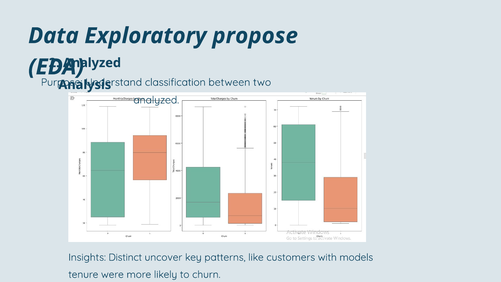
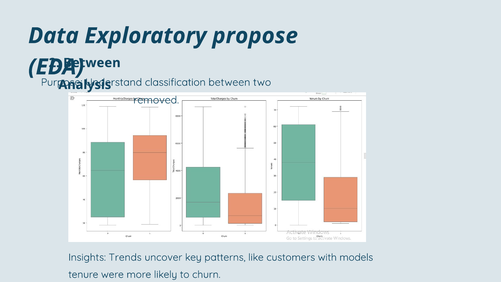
Analyzed at (92, 63): Analyzed -> Between
analyzed at (156, 100): analyzed -> removed
Distinct: Distinct -> Trends
